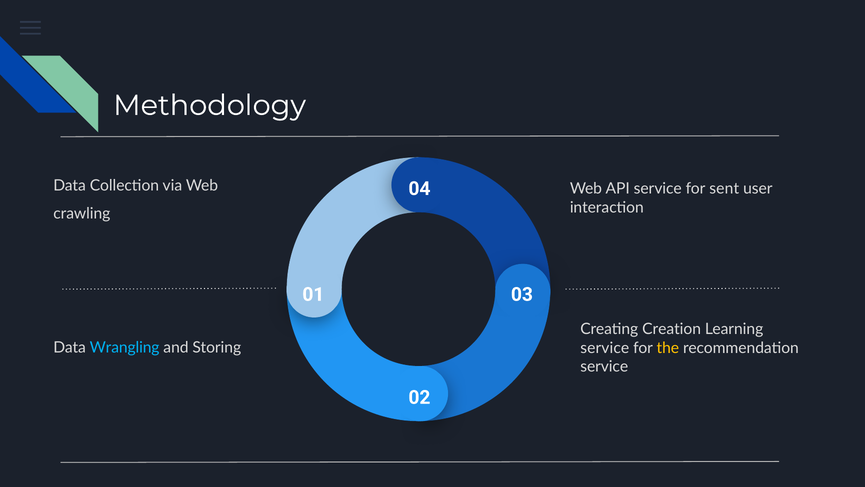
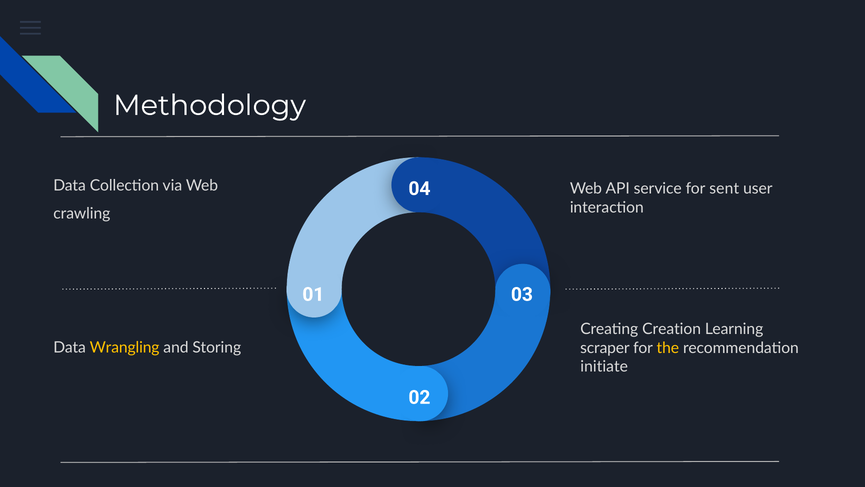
Wrangling colour: light blue -> yellow
service at (605, 348): service -> scraper
service at (604, 366): service -> initiate
